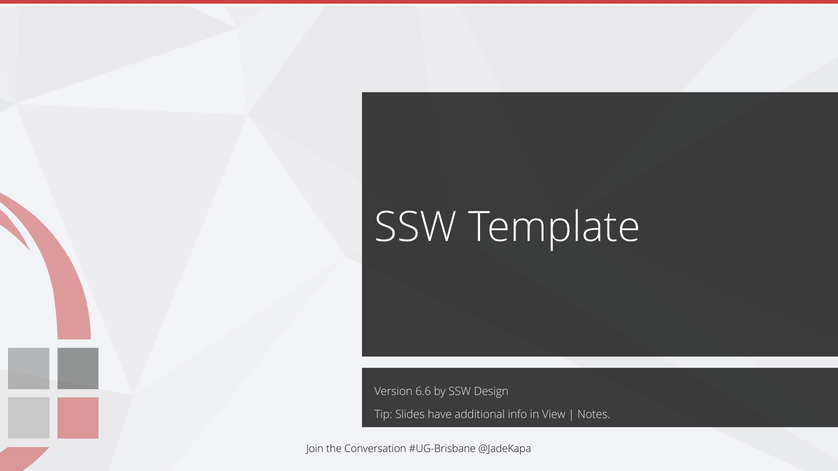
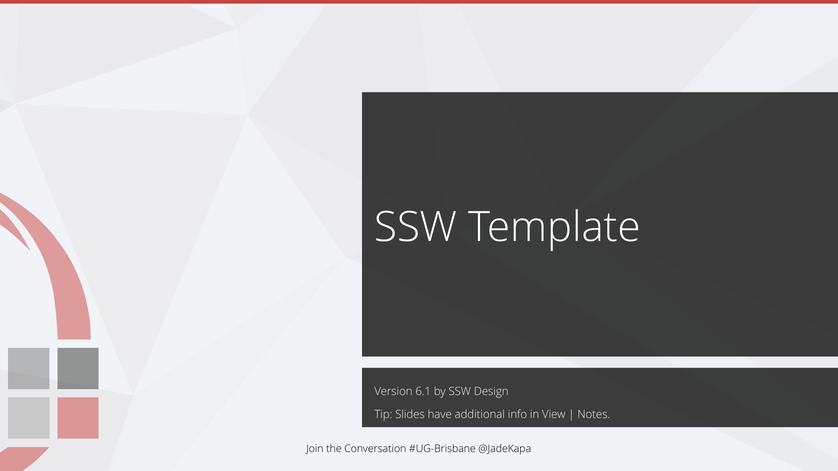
6.6: 6.6 -> 6.1
